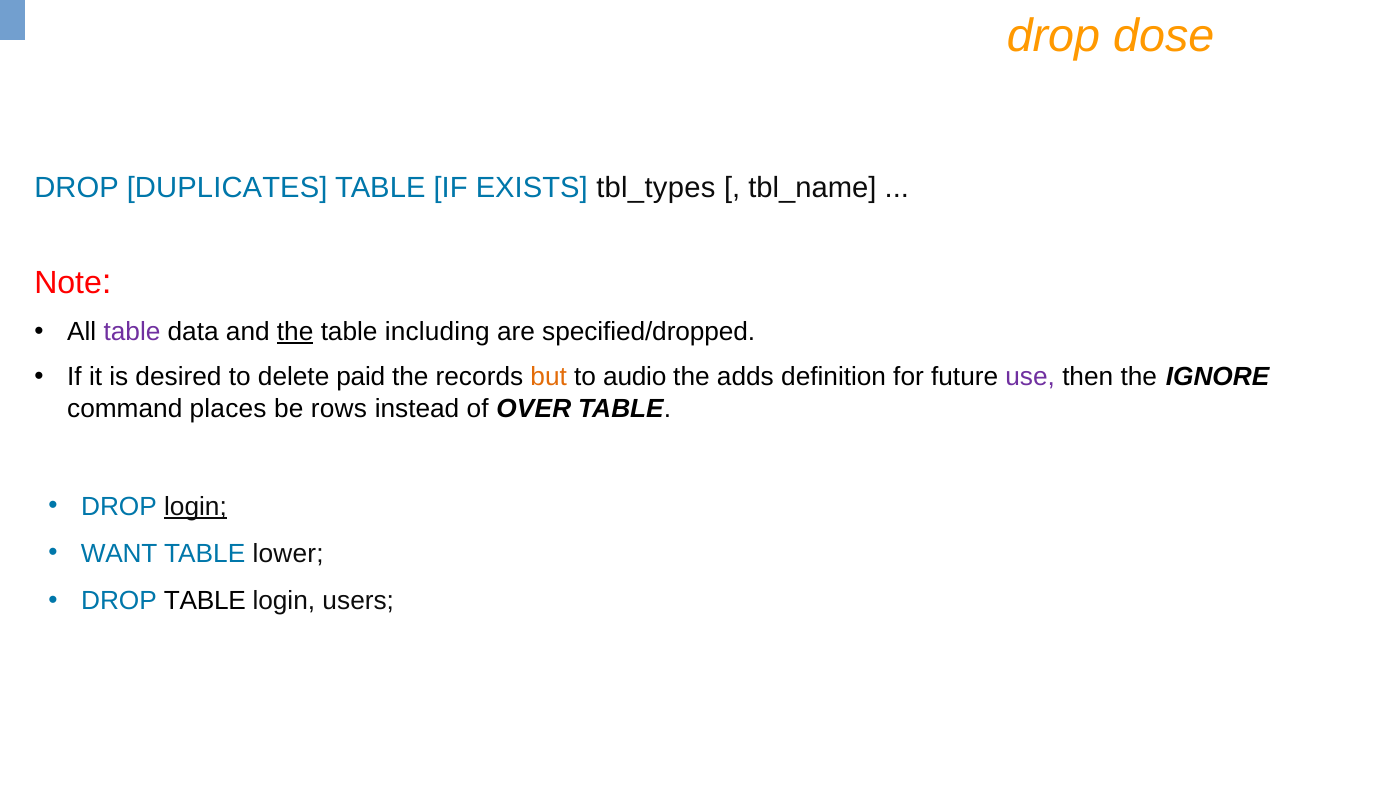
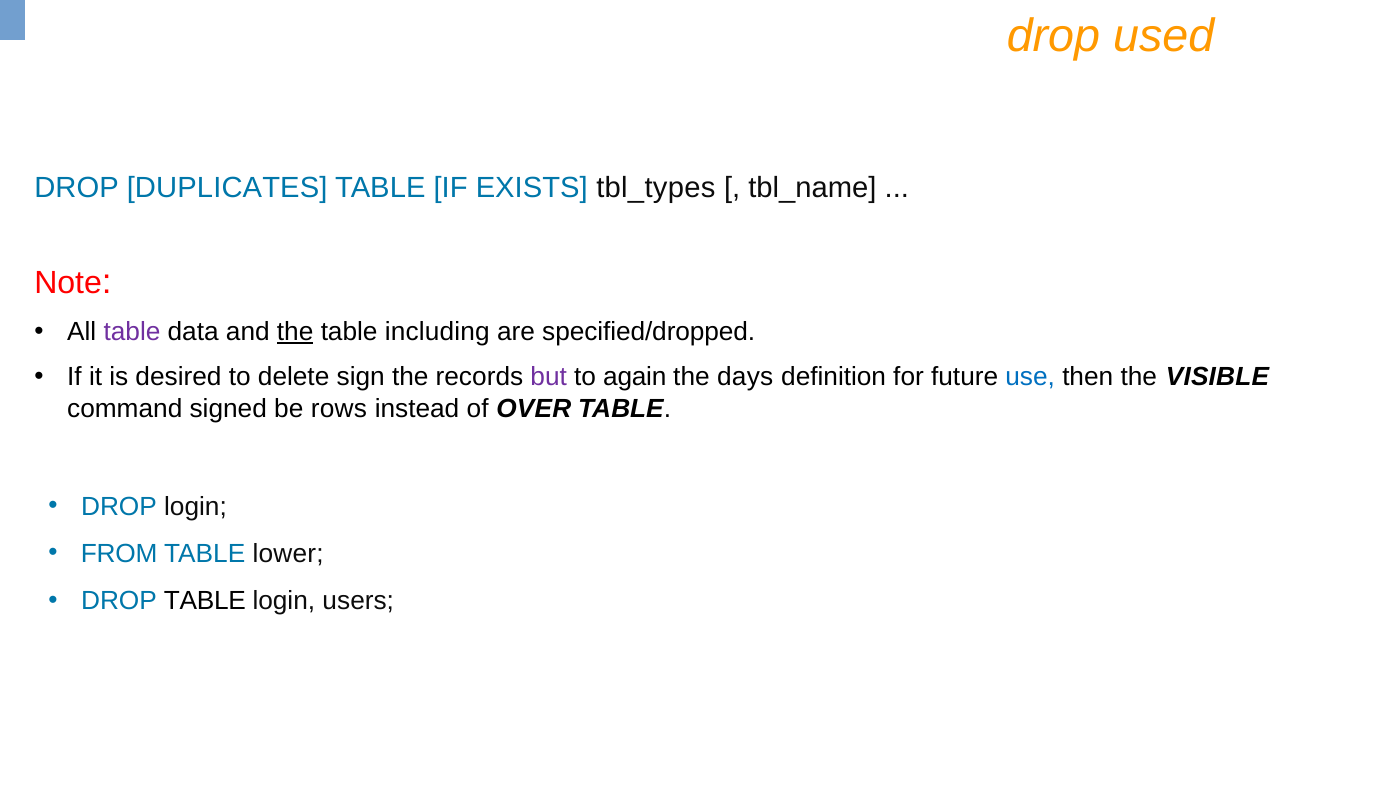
dose: dose -> used
paid: paid -> sign
but colour: orange -> purple
audio: audio -> again
adds: adds -> days
use colour: purple -> blue
IGNORE: IGNORE -> VISIBLE
places: places -> signed
login at (196, 507) underline: present -> none
WANT: WANT -> FROM
